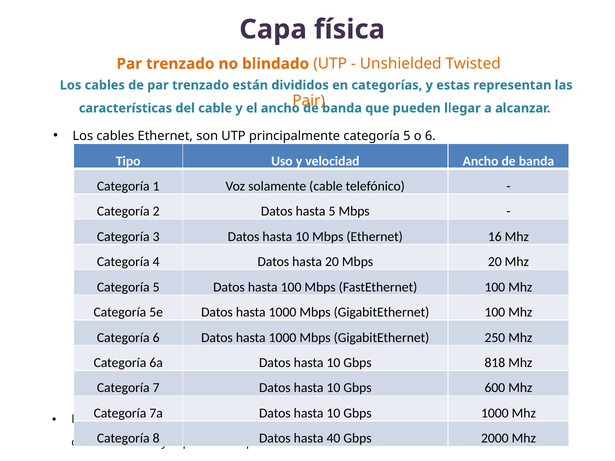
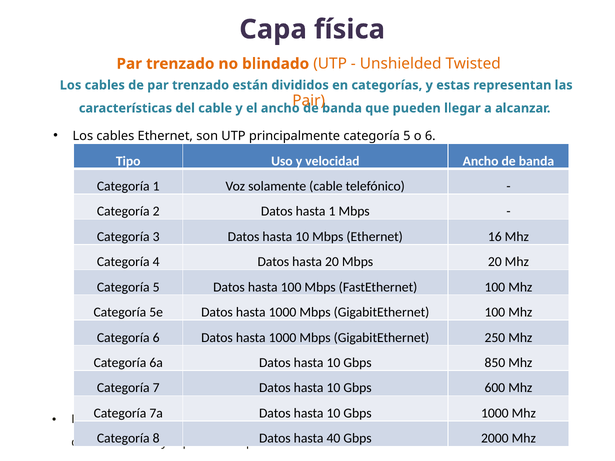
hasta 5: 5 -> 1
818: 818 -> 850
